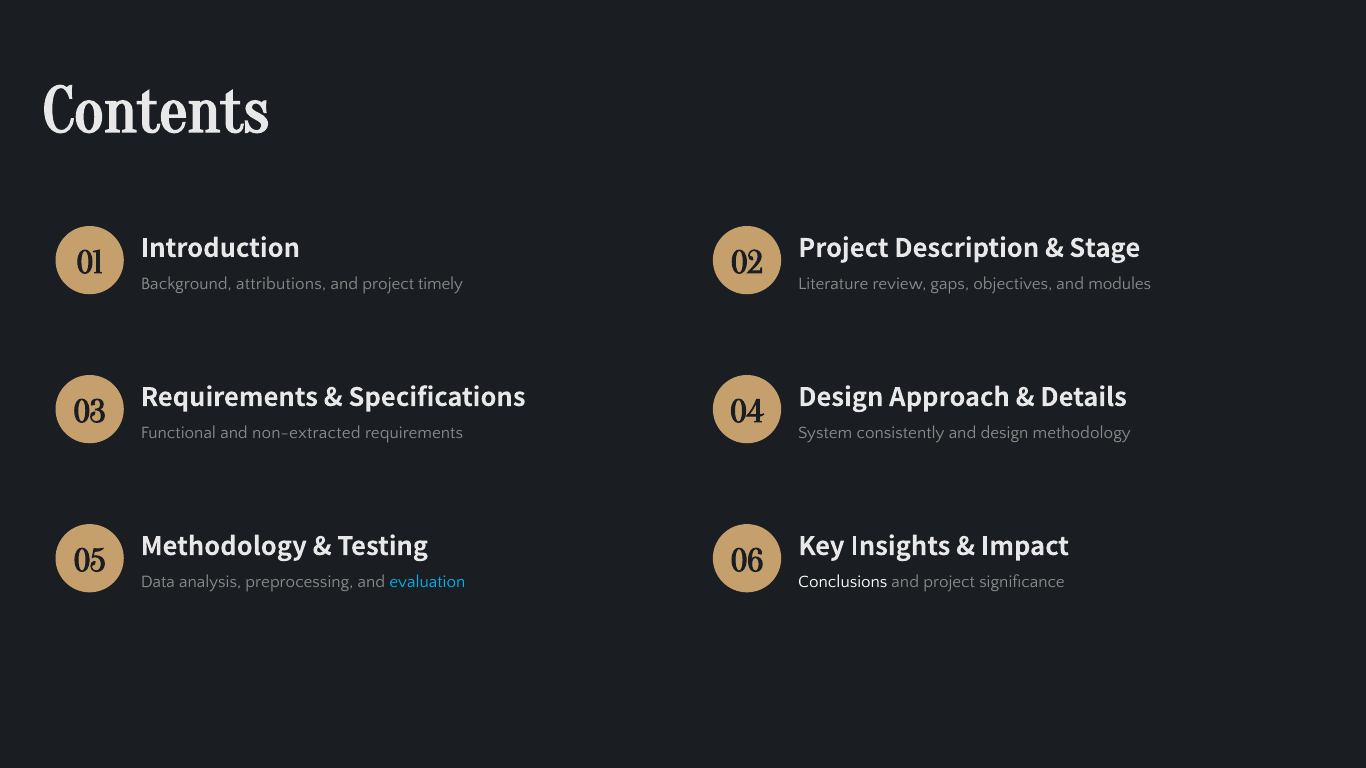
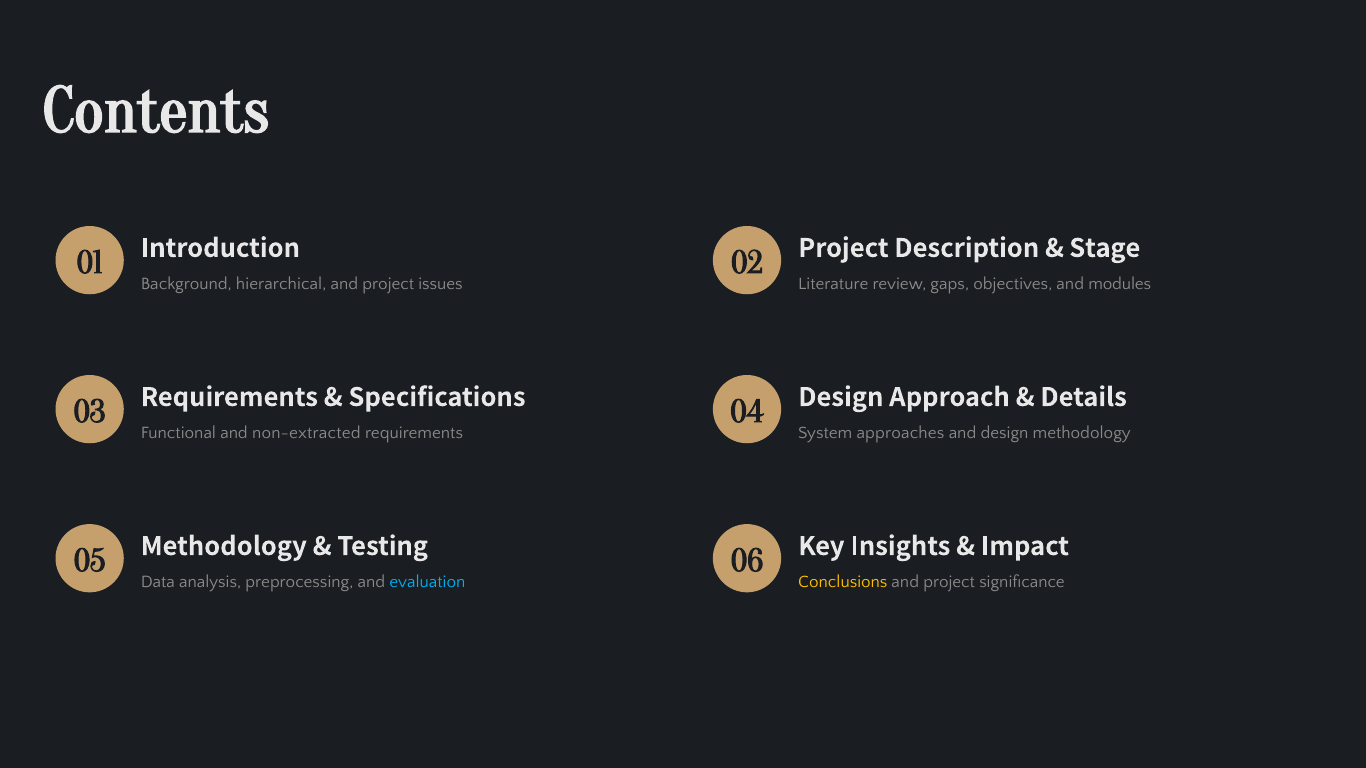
attributions: attributions -> hierarchical
timely: timely -> issues
consistently: consistently -> approaches
Conclusions colour: white -> yellow
